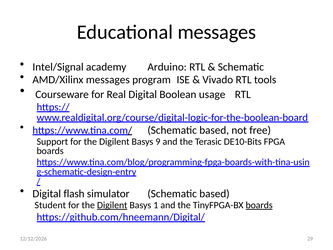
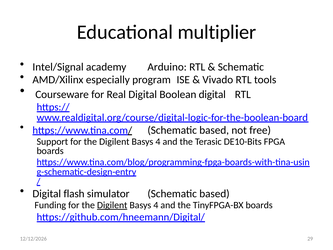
Educational messages: messages -> multiplier
AMD/Xilinx messages: messages -> especially
Boolean usage: usage -> digital
9 at (158, 142): 9 -> 4
Student: Student -> Funding
1 at (156, 205): 1 -> 4
boards at (259, 205) underline: present -> none
